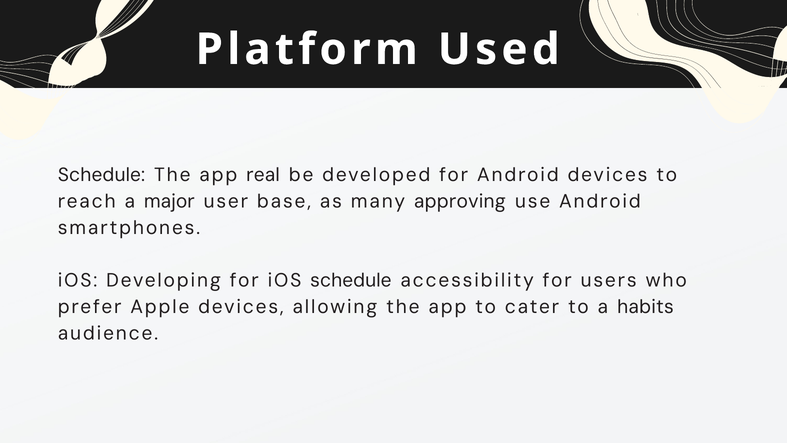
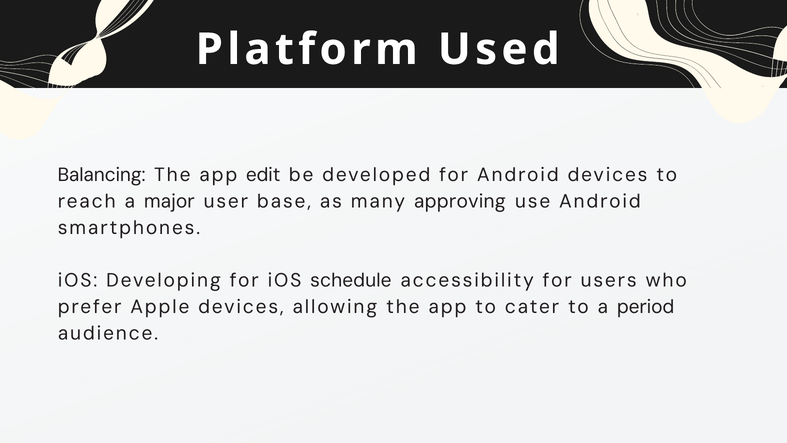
Schedule at (101, 175): Schedule -> Balancing
real: real -> edit
habits: habits -> period
